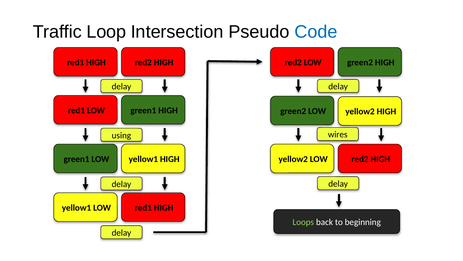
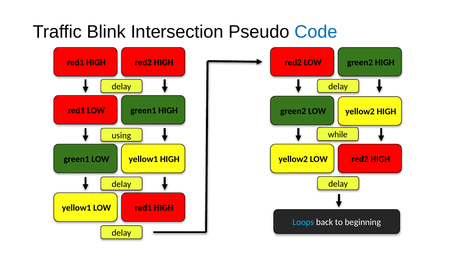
Loop: Loop -> Blink
wires: wires -> while
Loops colour: light green -> light blue
